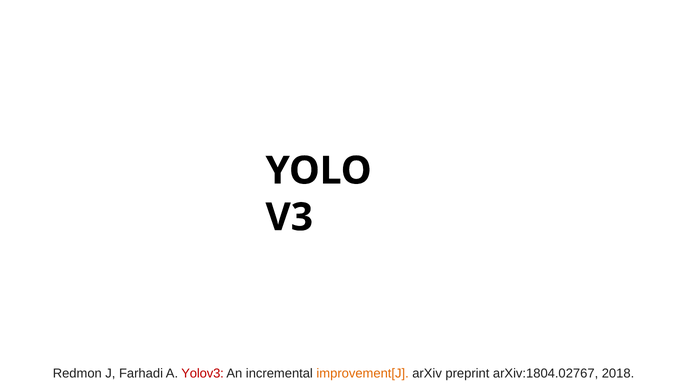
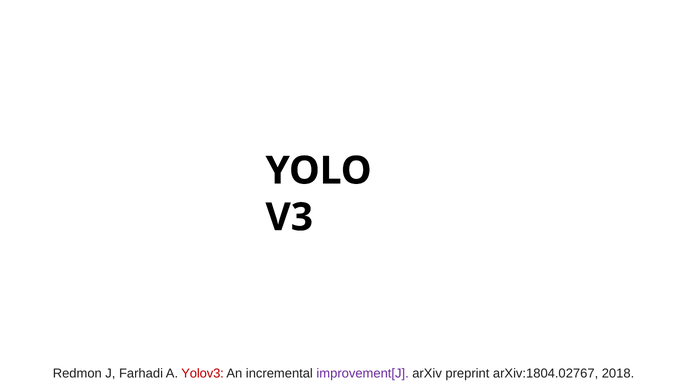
improvement[J colour: orange -> purple
